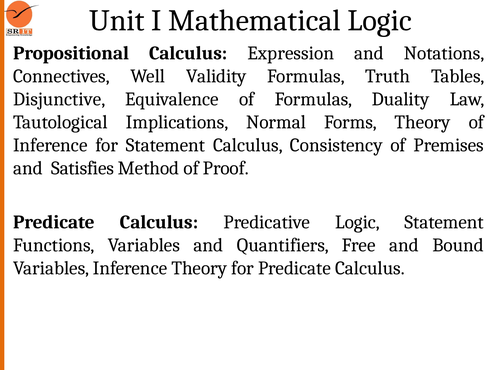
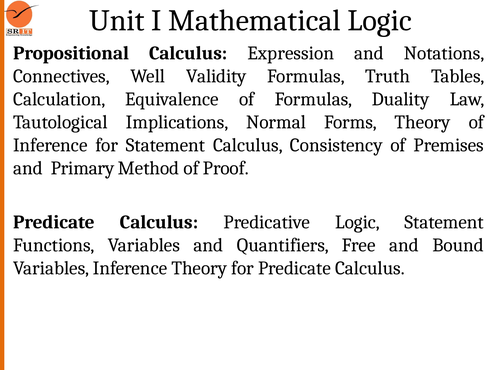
Disjunctive: Disjunctive -> Calculation
Satisfies: Satisfies -> Primary
